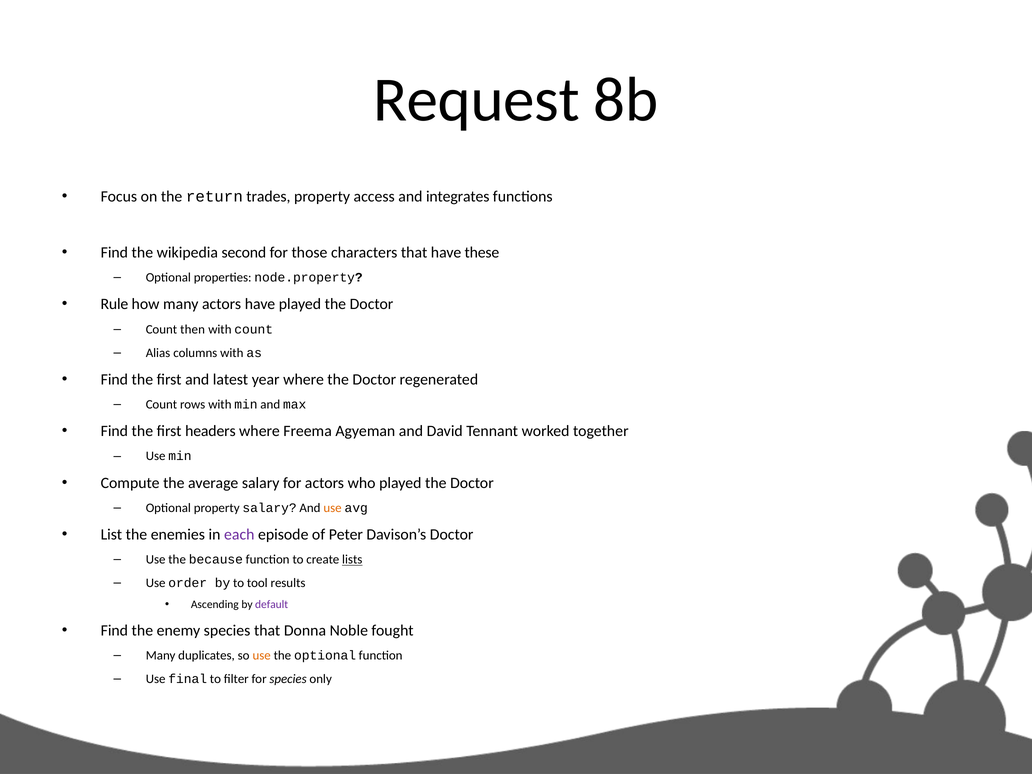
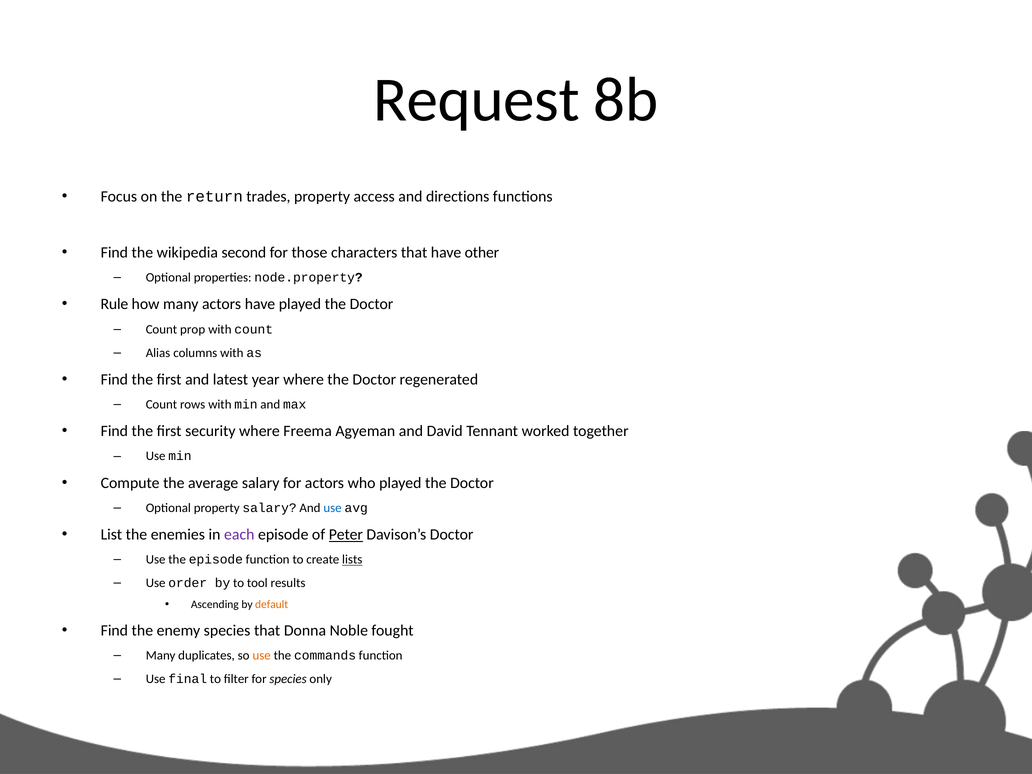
integrates: integrates -> directions
these: these -> other
then: then -> prop
headers: headers -> security
use at (333, 508) colour: orange -> blue
Peter underline: none -> present
the because: because -> episode
default colour: purple -> orange
the optional: optional -> commands
